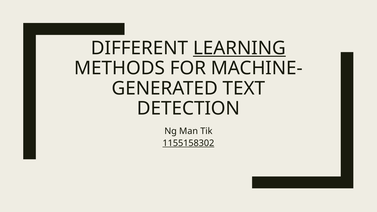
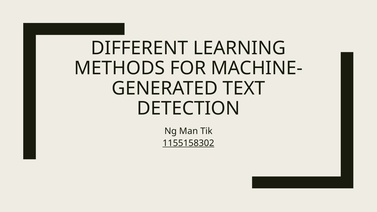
LEARNING underline: present -> none
